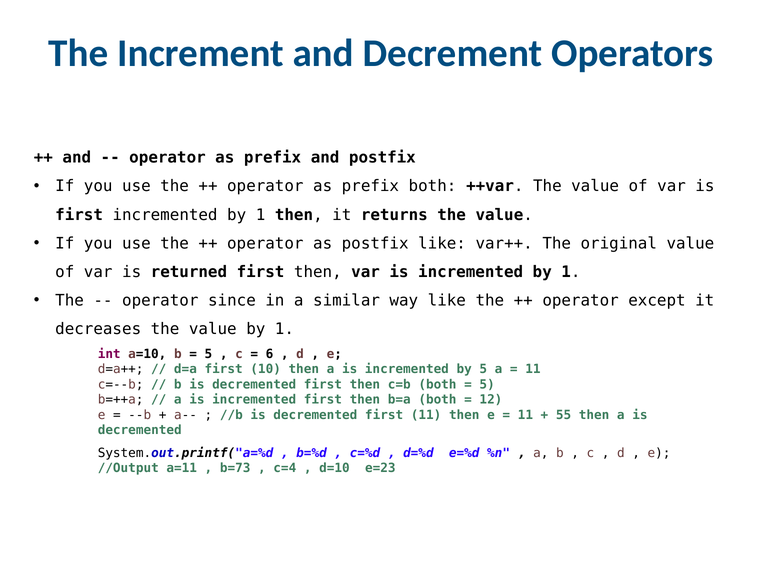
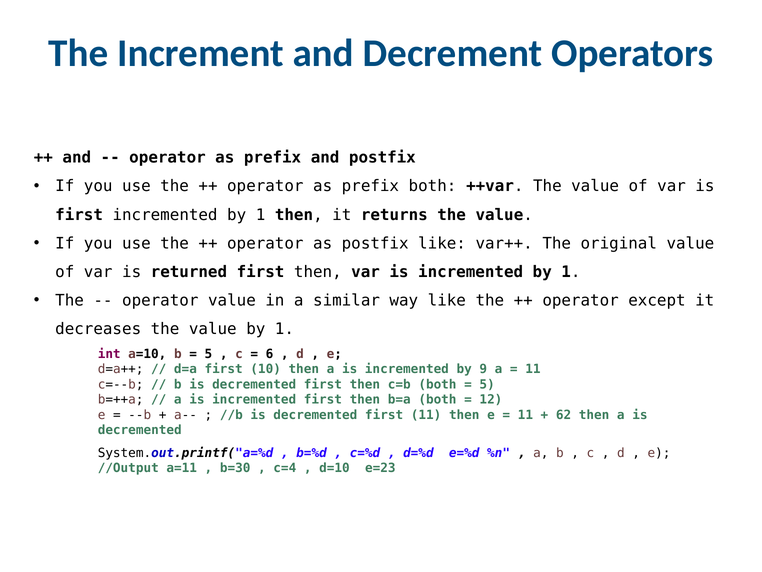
operator since: since -> value
by 5: 5 -> 9
55: 55 -> 62
b=73: b=73 -> b=30
